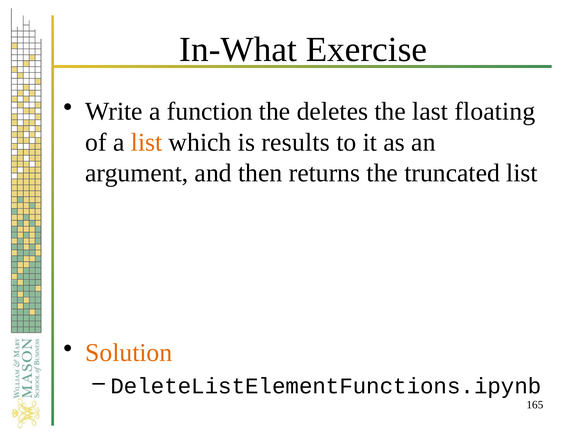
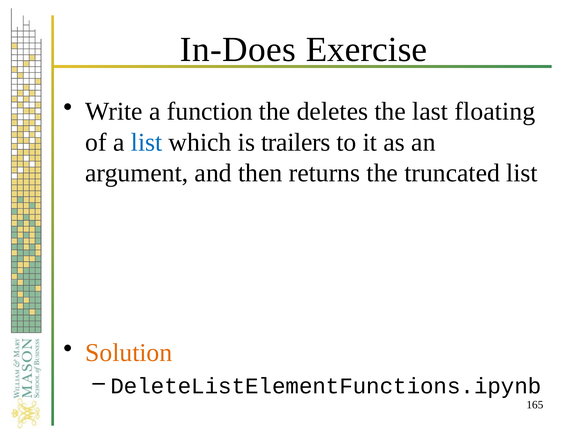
In-What: In-What -> In-Does
list at (147, 142) colour: orange -> blue
results: results -> trailers
